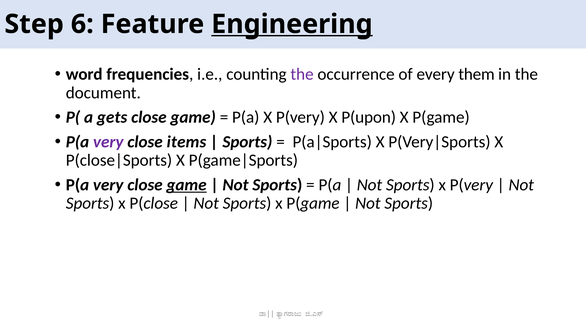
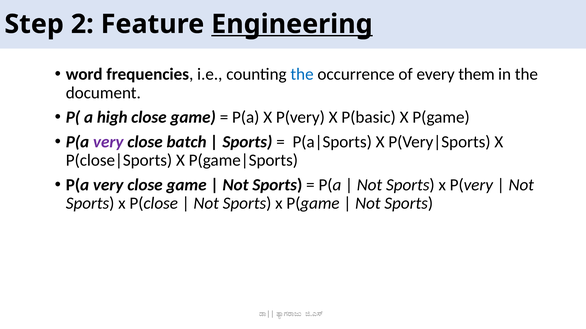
6: 6 -> 2
the at (302, 74) colour: purple -> blue
gets: gets -> high
P(upon: P(upon -> P(basic
items: items -> batch
game at (187, 185) underline: present -> none
